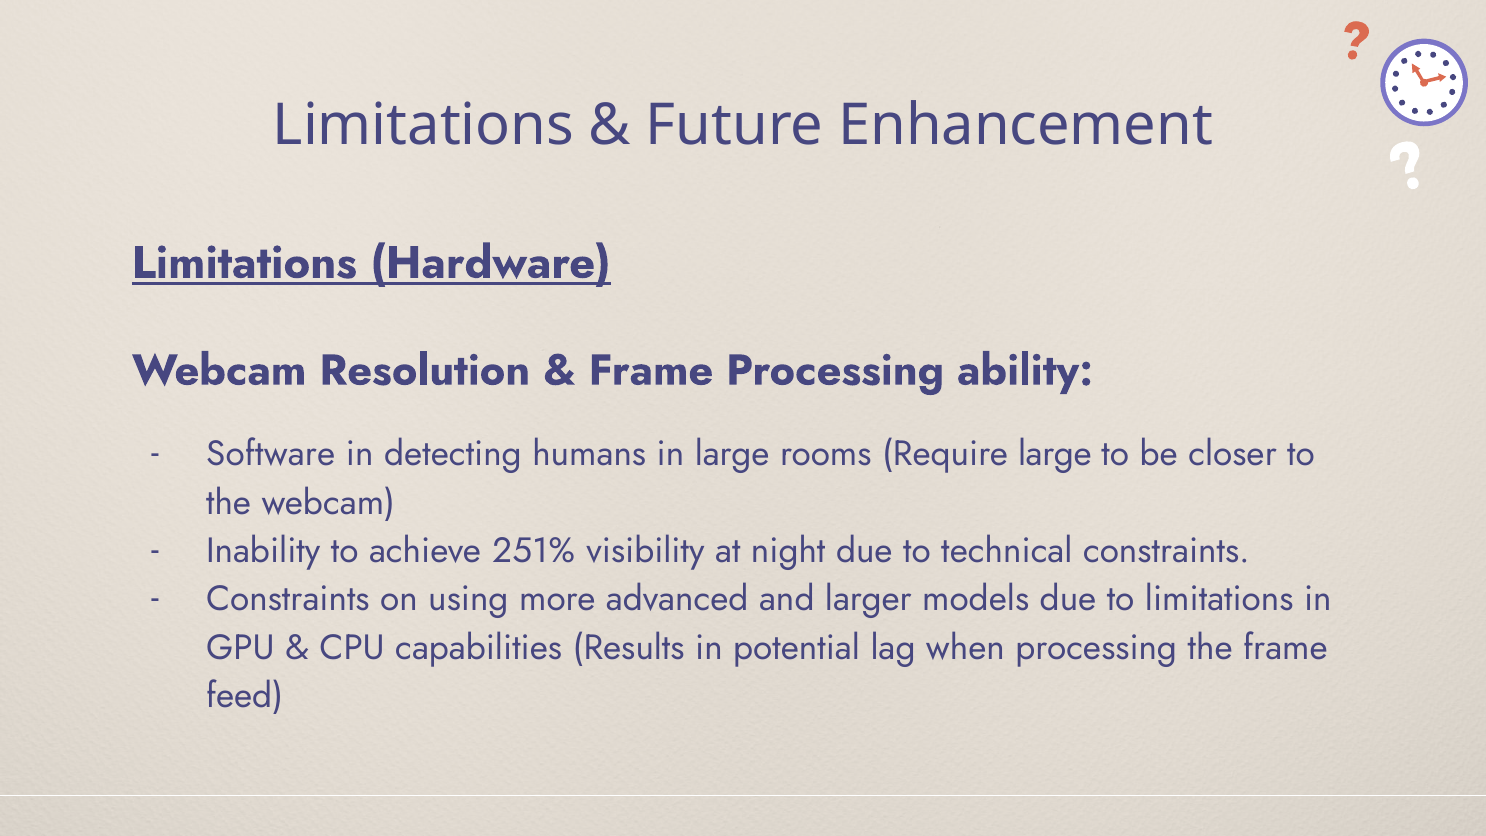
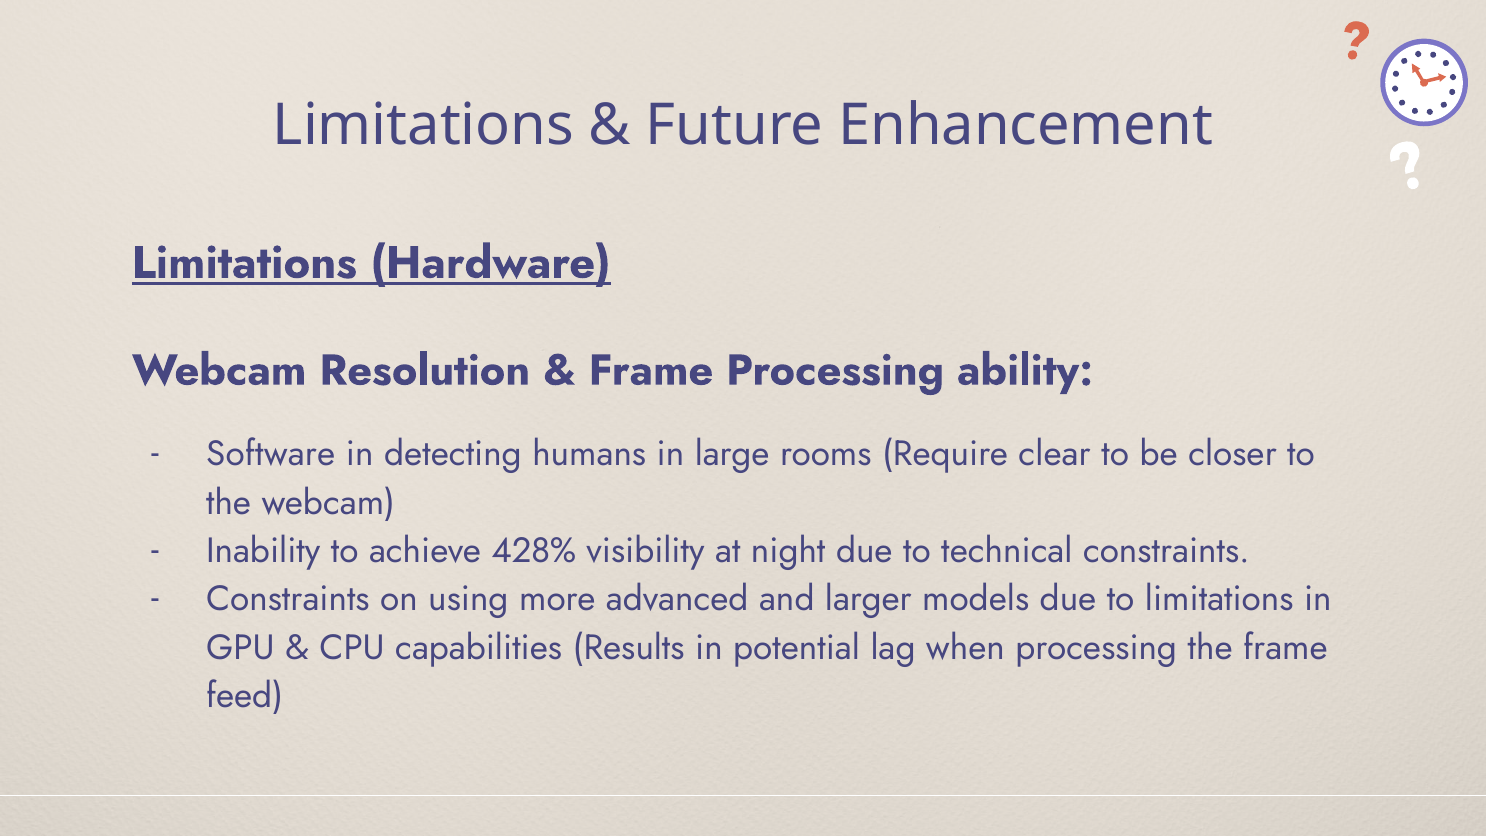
Require large: large -> clear
251%: 251% -> 428%
